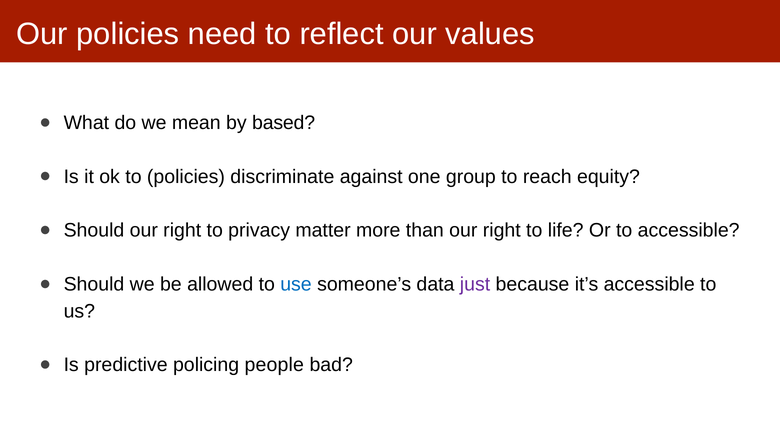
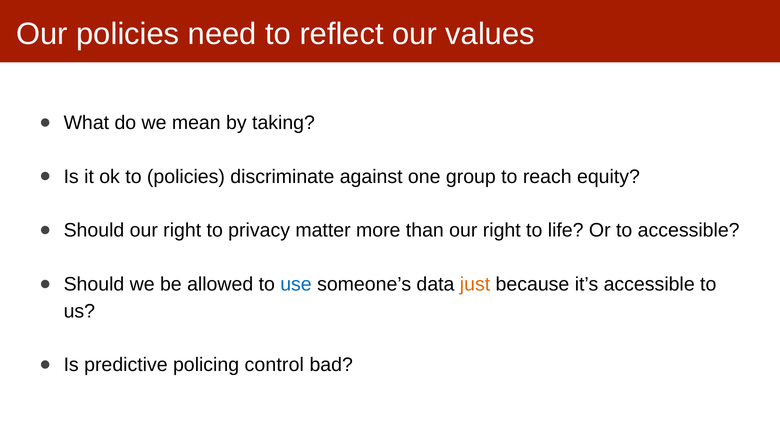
based: based -> taking
just colour: purple -> orange
people: people -> control
